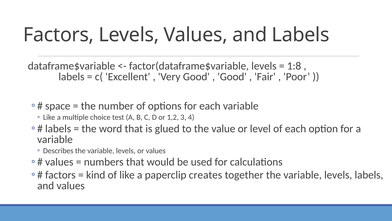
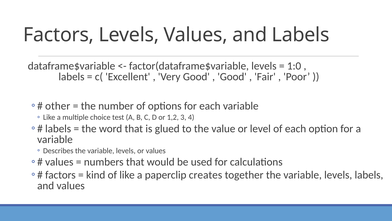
1:8: 1:8 -> 1:0
space: space -> other
